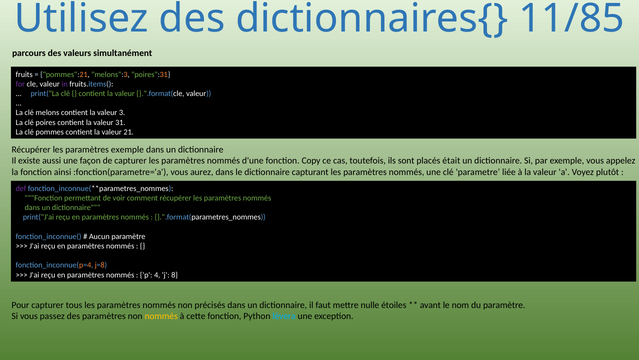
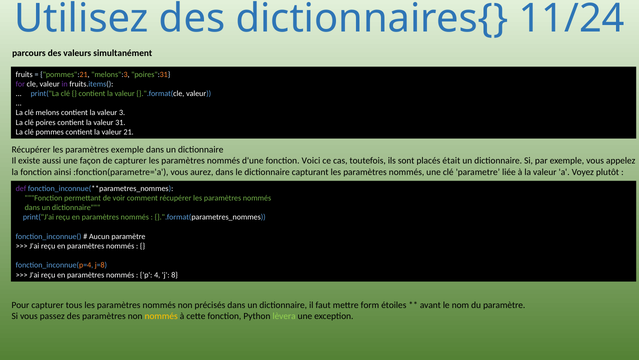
11/85: 11/85 -> 11/24
Copy: Copy -> Voici
nulle: nulle -> form
lèvera colour: light blue -> light green
